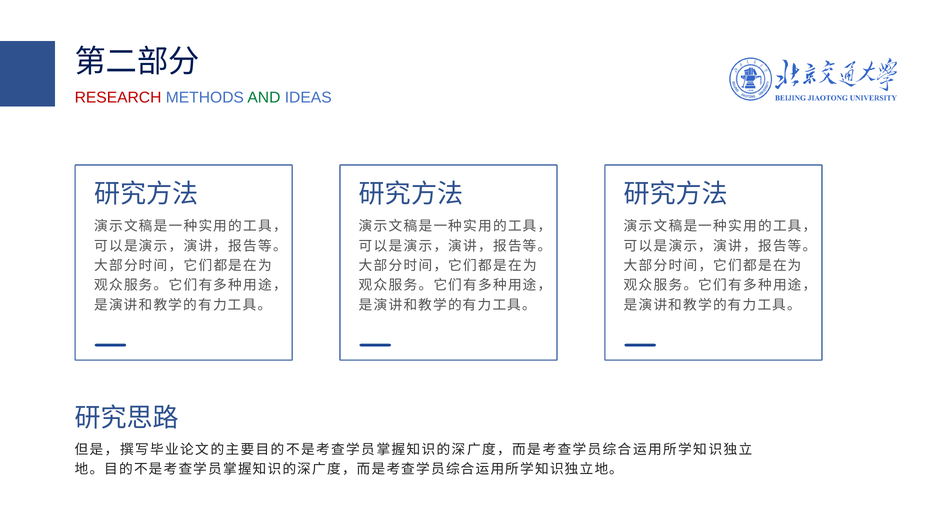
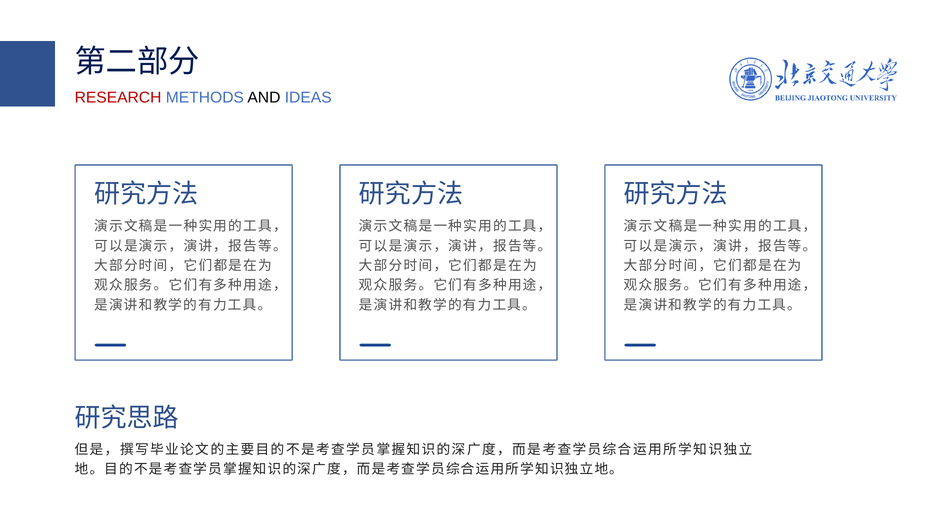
AND colour: green -> black
